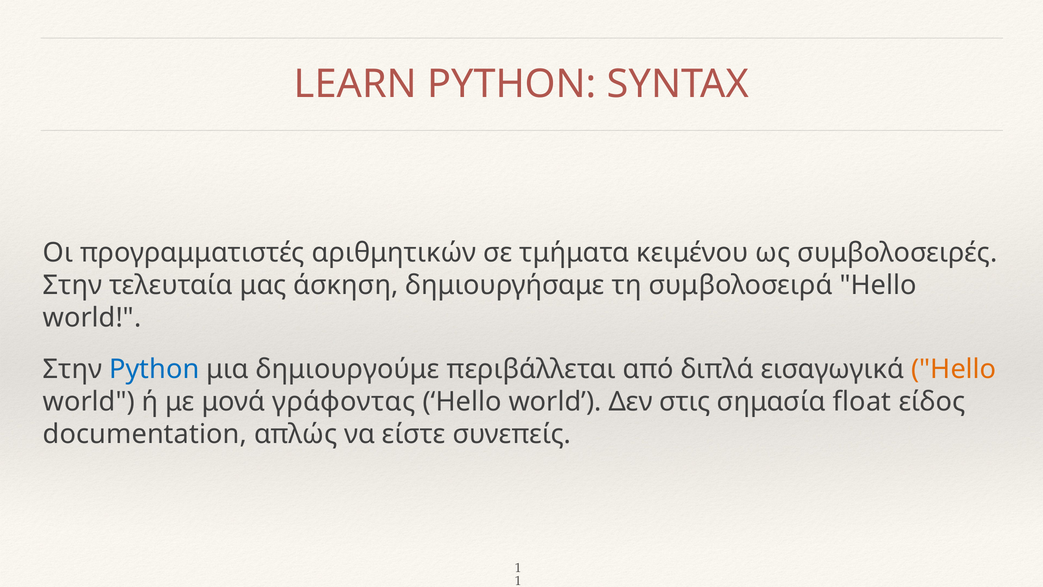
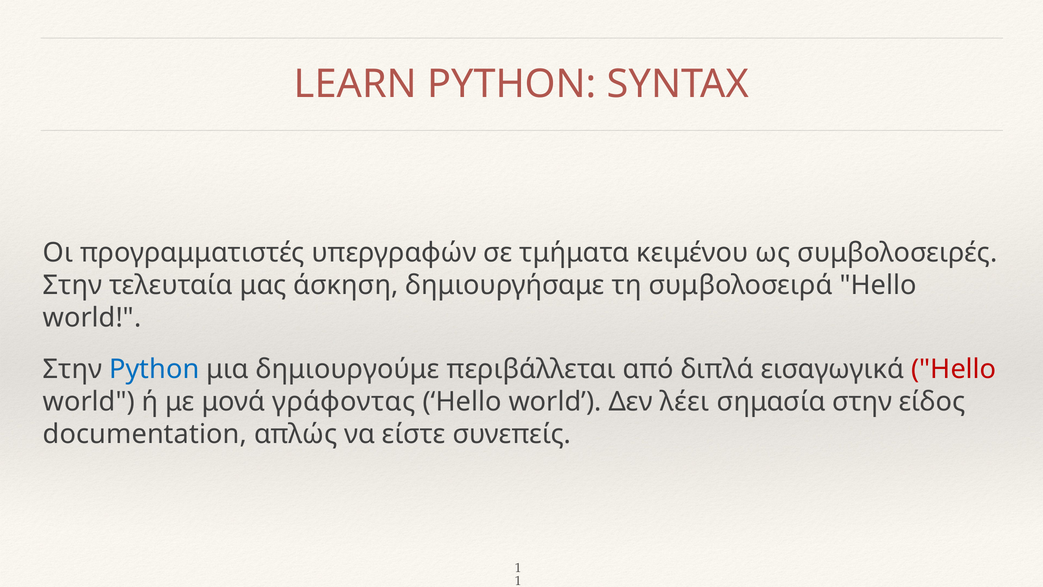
αριθμητικών: αριθμητικών -> υπεργραφών
Hello at (954, 369) colour: orange -> red
στις: στις -> λέει
σημασία float: float -> στην
